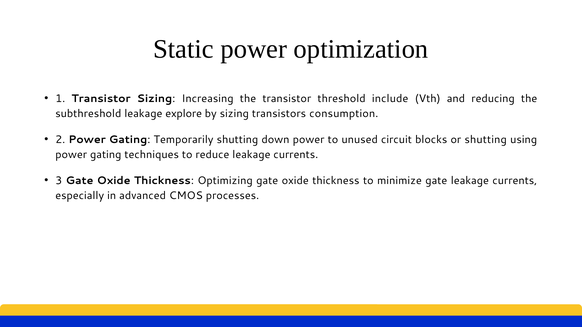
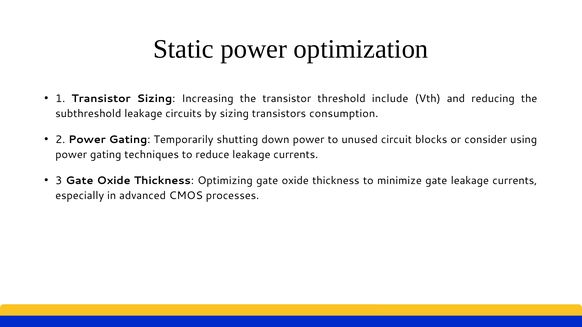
explore: explore -> circuits
or shutting: shutting -> consider
